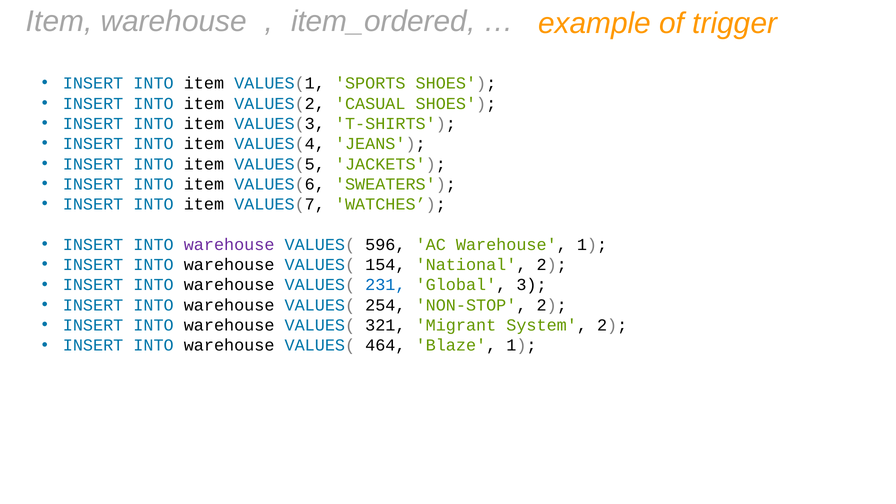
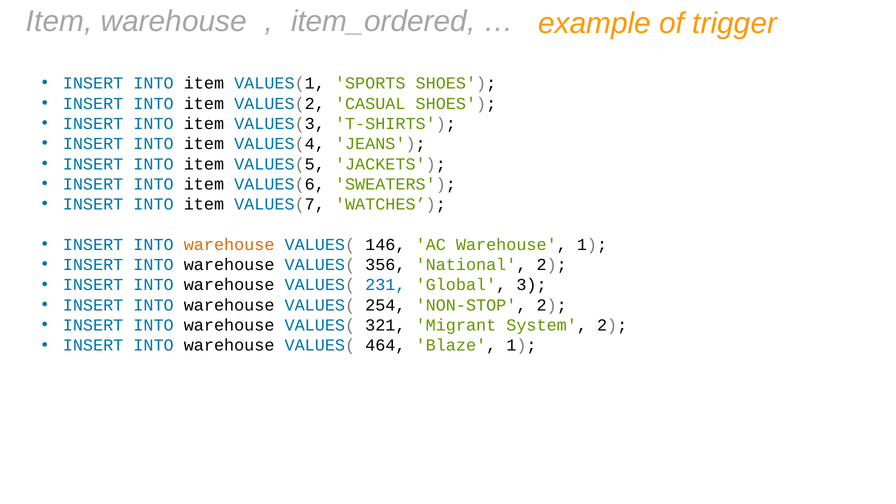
warehouse at (229, 245) colour: purple -> orange
596: 596 -> 146
154: 154 -> 356
